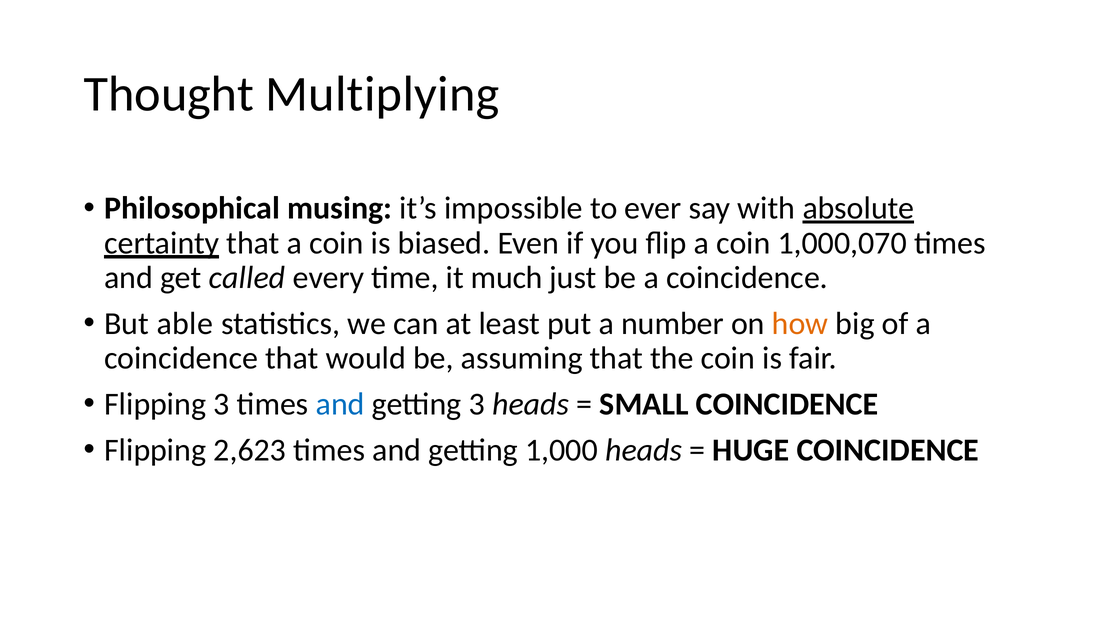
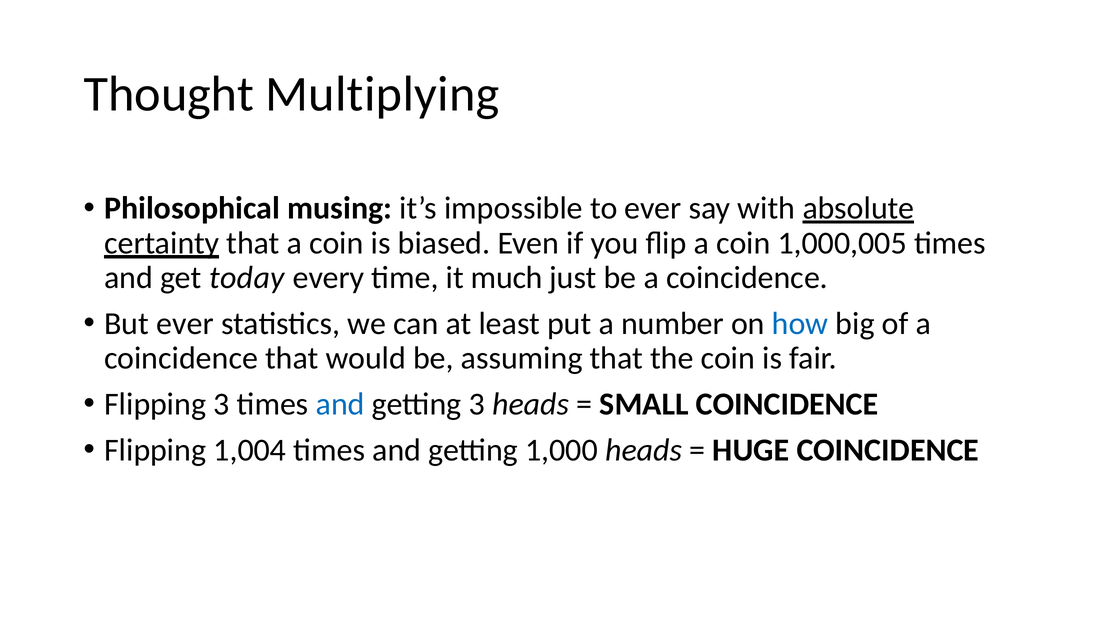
1,000,070: 1,000,070 -> 1,000,005
called: called -> today
But able: able -> ever
how colour: orange -> blue
2,623: 2,623 -> 1,004
